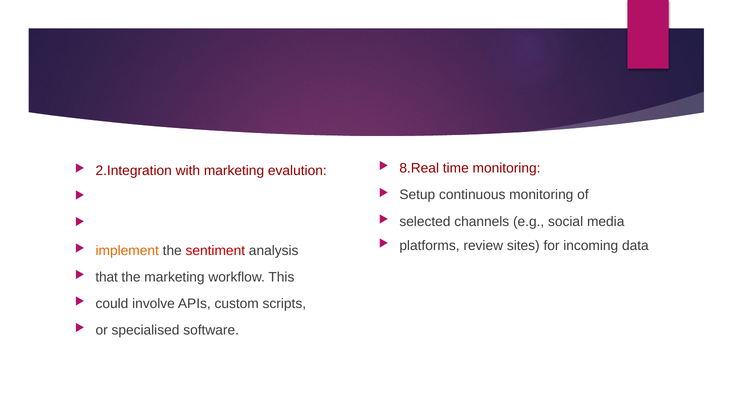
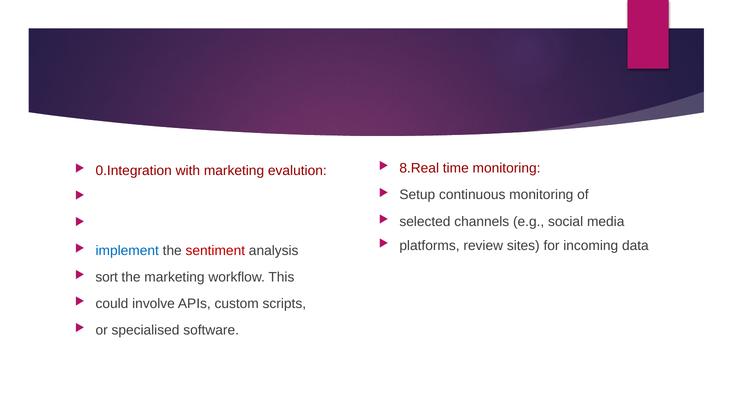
2.Integration: 2.Integration -> 0.Integration
implement colour: orange -> blue
that: that -> sort
